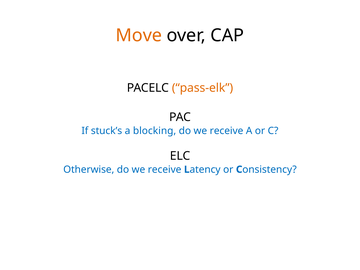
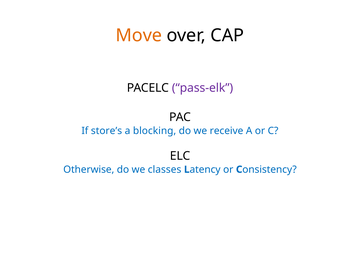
pass-elk colour: orange -> purple
stuck’s: stuck’s -> store’s
Otherwise do we receive: receive -> classes
